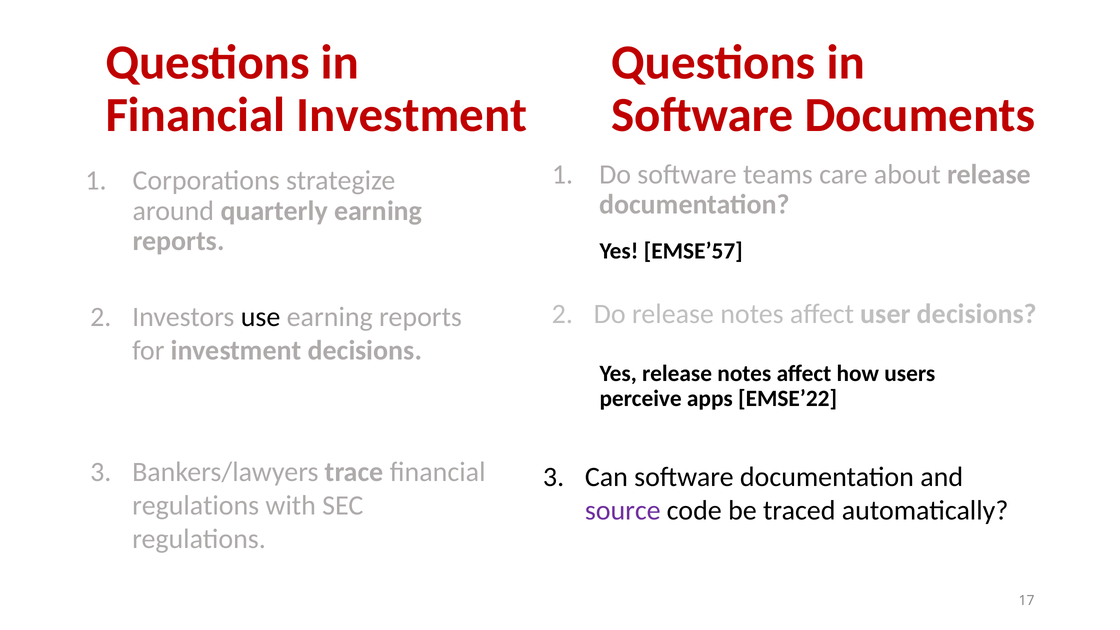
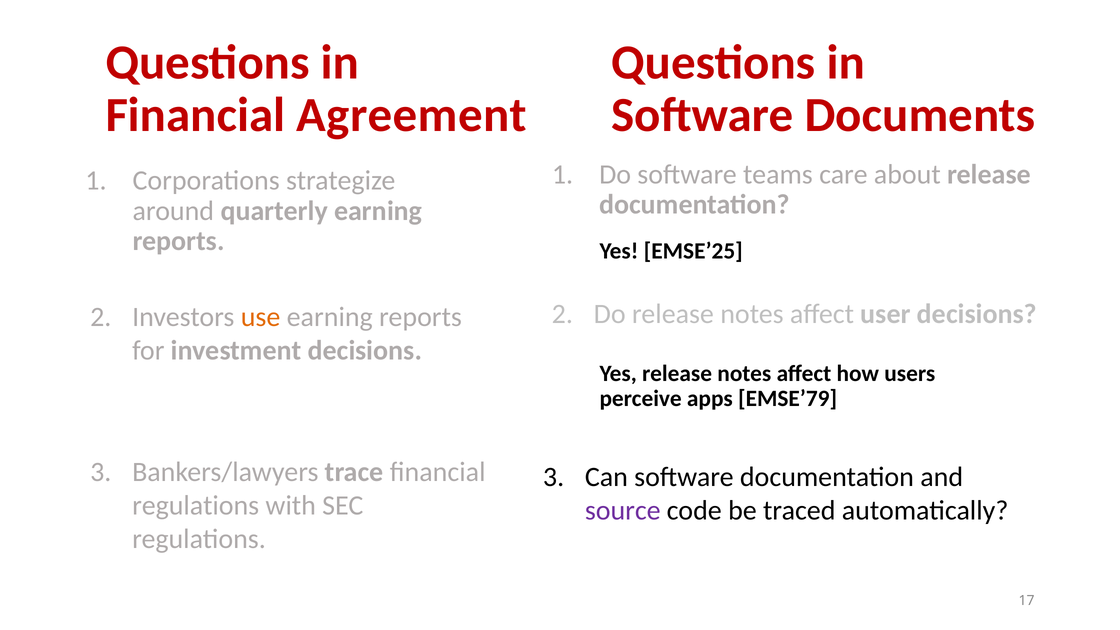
Financial Investment: Investment -> Agreement
EMSE’57: EMSE’57 -> EMSE’25
use colour: black -> orange
EMSE’22: EMSE’22 -> EMSE’79
